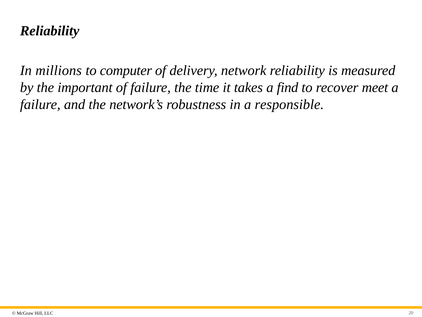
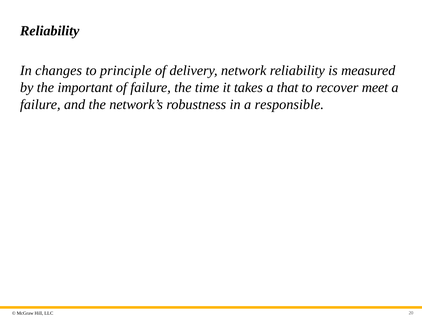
millions: millions -> changes
computer: computer -> principle
find: find -> that
